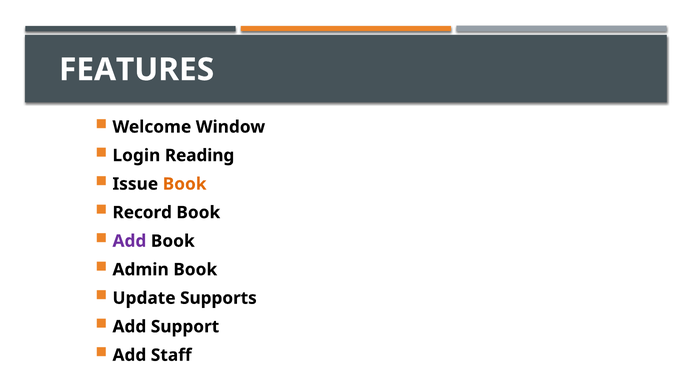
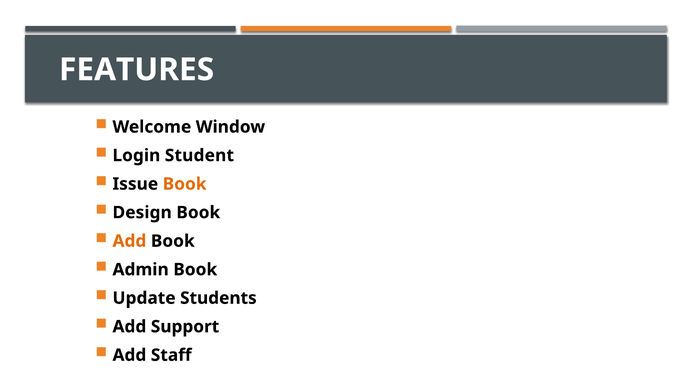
Reading: Reading -> Student
Record: Record -> Design
Add at (129, 241) colour: purple -> orange
Supports: Supports -> Students
